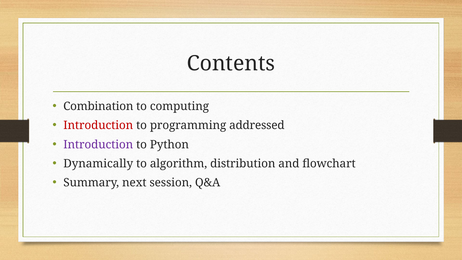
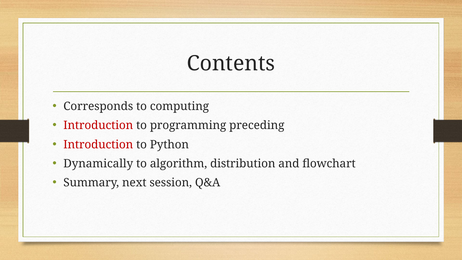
Combination: Combination -> Corresponds
addressed: addressed -> preceding
Introduction at (98, 144) colour: purple -> red
